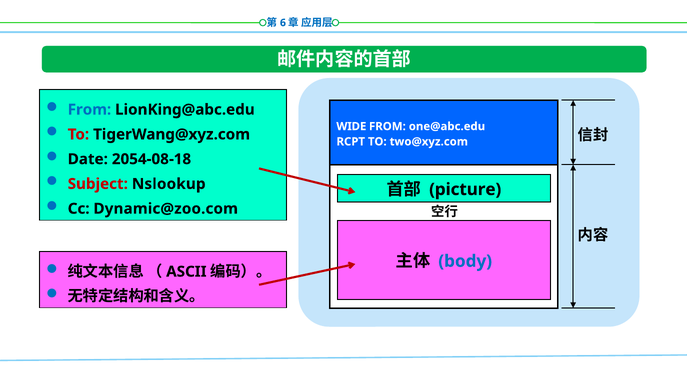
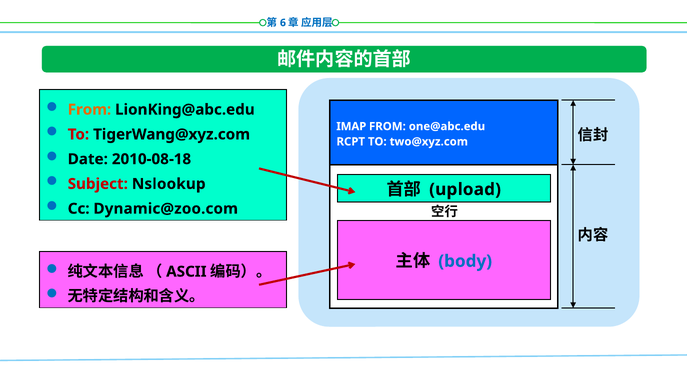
From at (89, 110) colour: blue -> orange
WIDE: WIDE -> IMAP
2054-08-18: 2054-08-18 -> 2010-08-18
picture: picture -> upload
